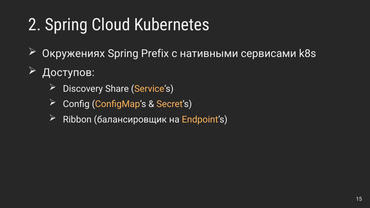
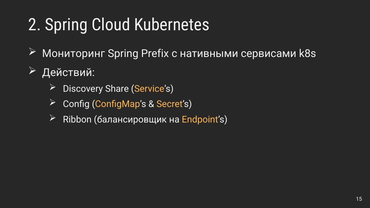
Окружениях: Окружениях -> Мониторинг
Доступов: Доступов -> Действий
